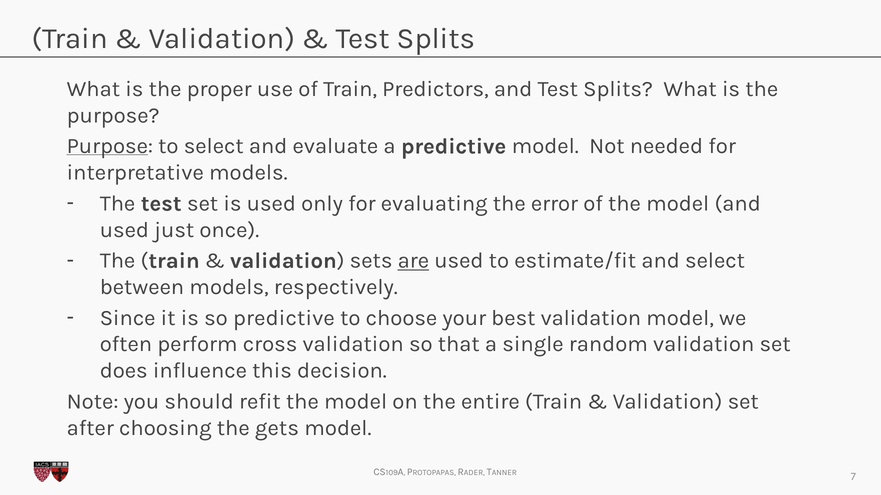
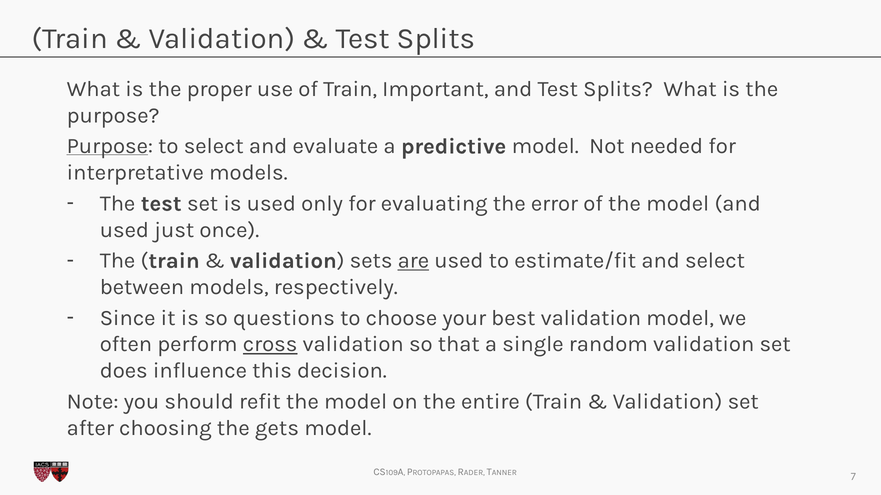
Predictors: Predictors -> Important
so predictive: predictive -> questions
cross underline: none -> present
